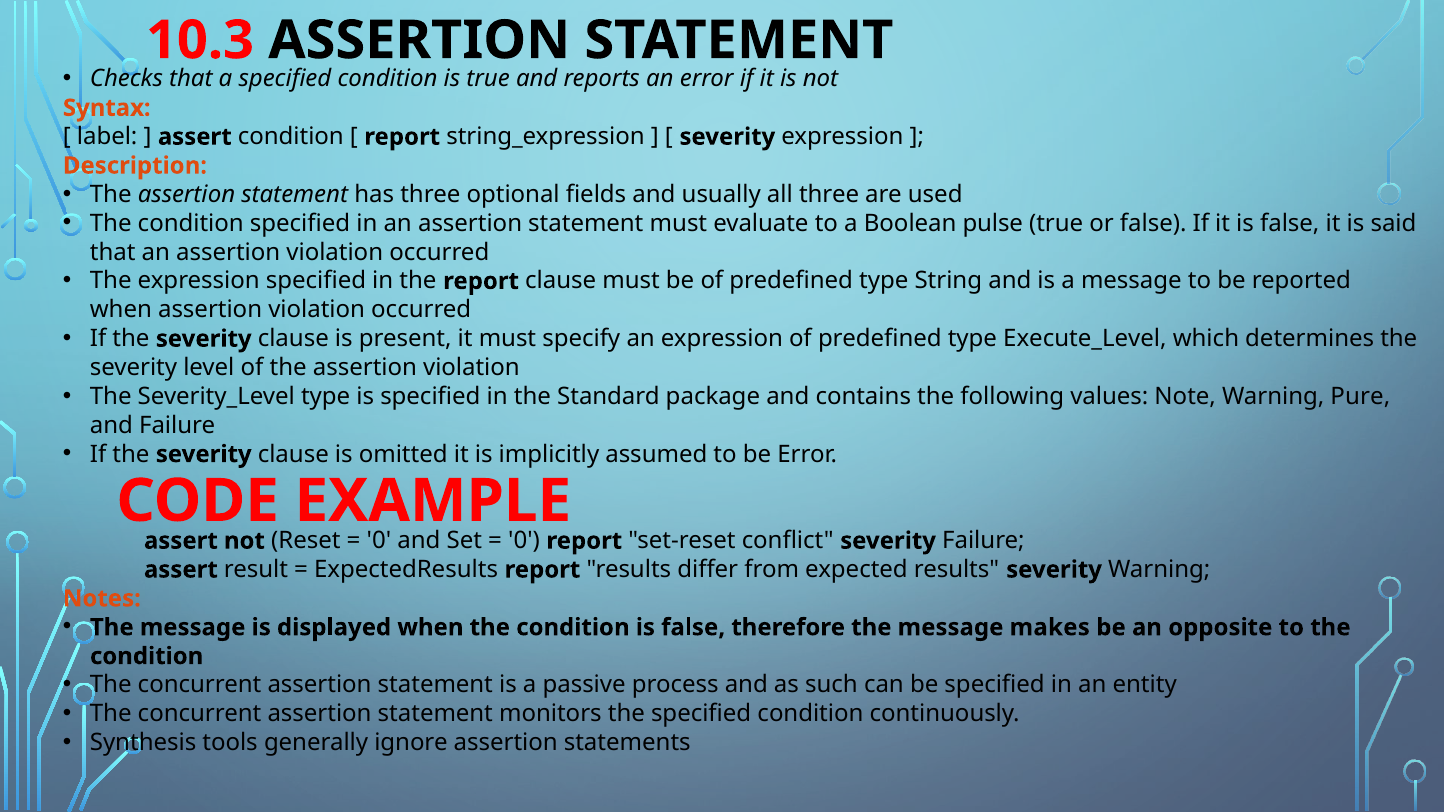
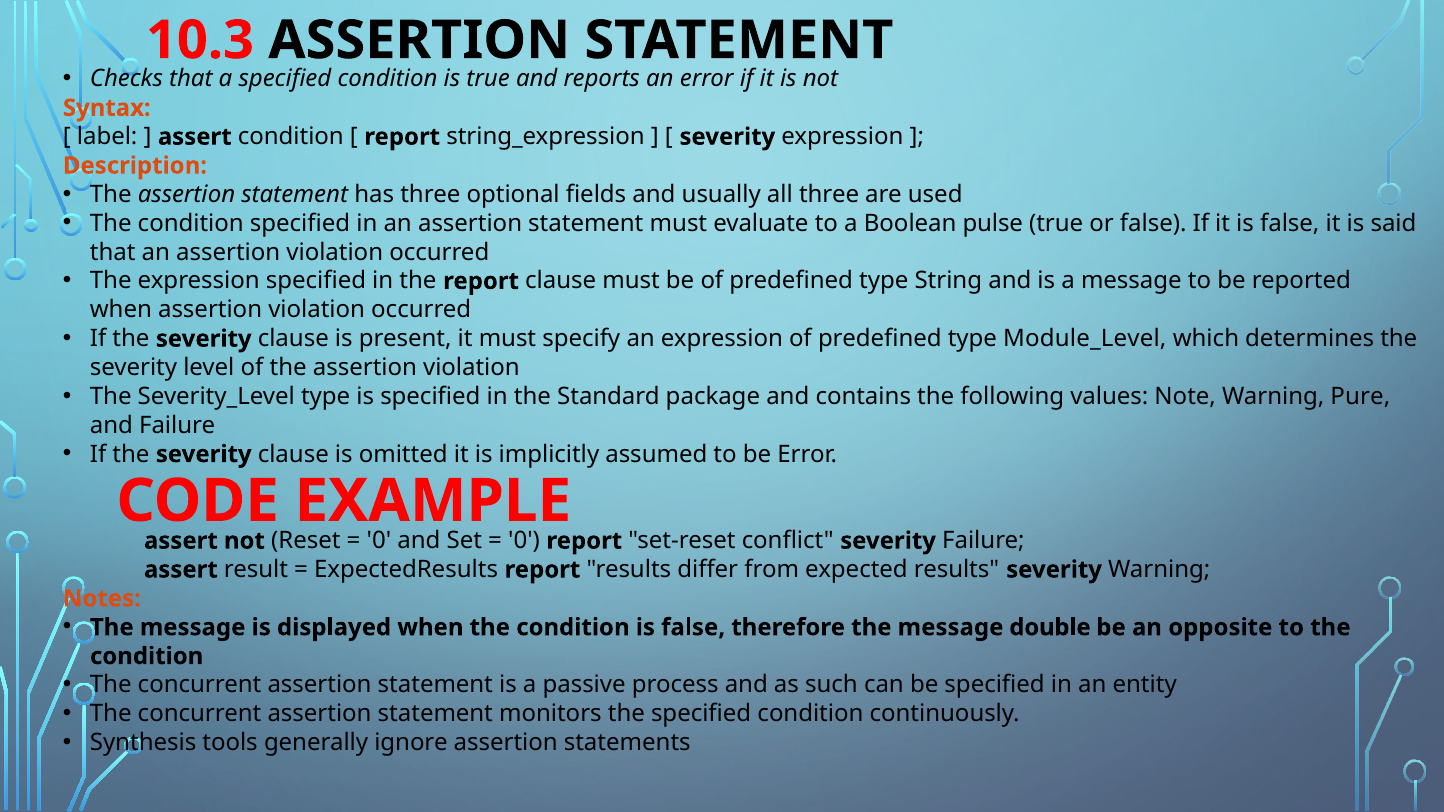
Execute_Level: Execute_Level -> Module_Level
makes: makes -> double
